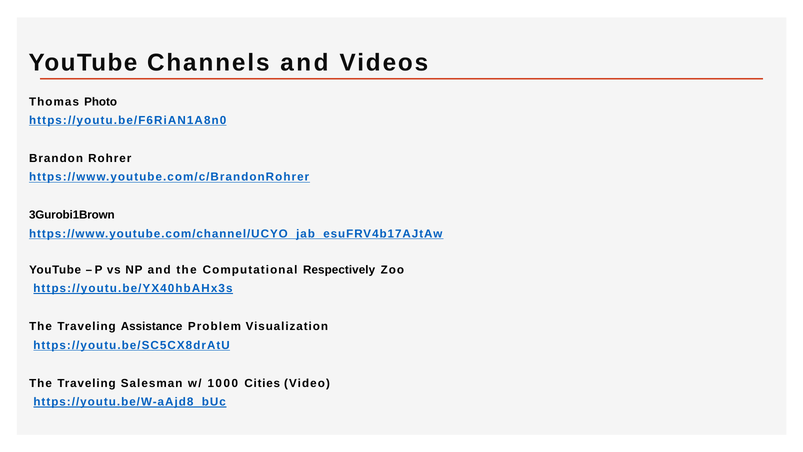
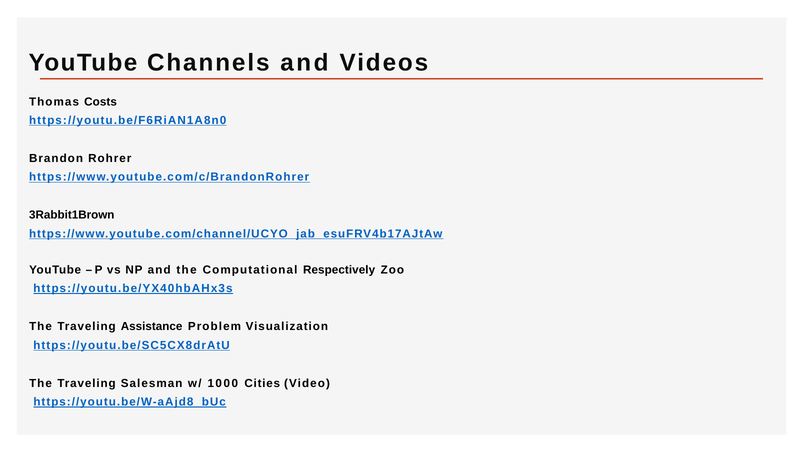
Photo: Photo -> Costs
3Gurobi1Brown: 3Gurobi1Brown -> 3Rabbit1Brown
